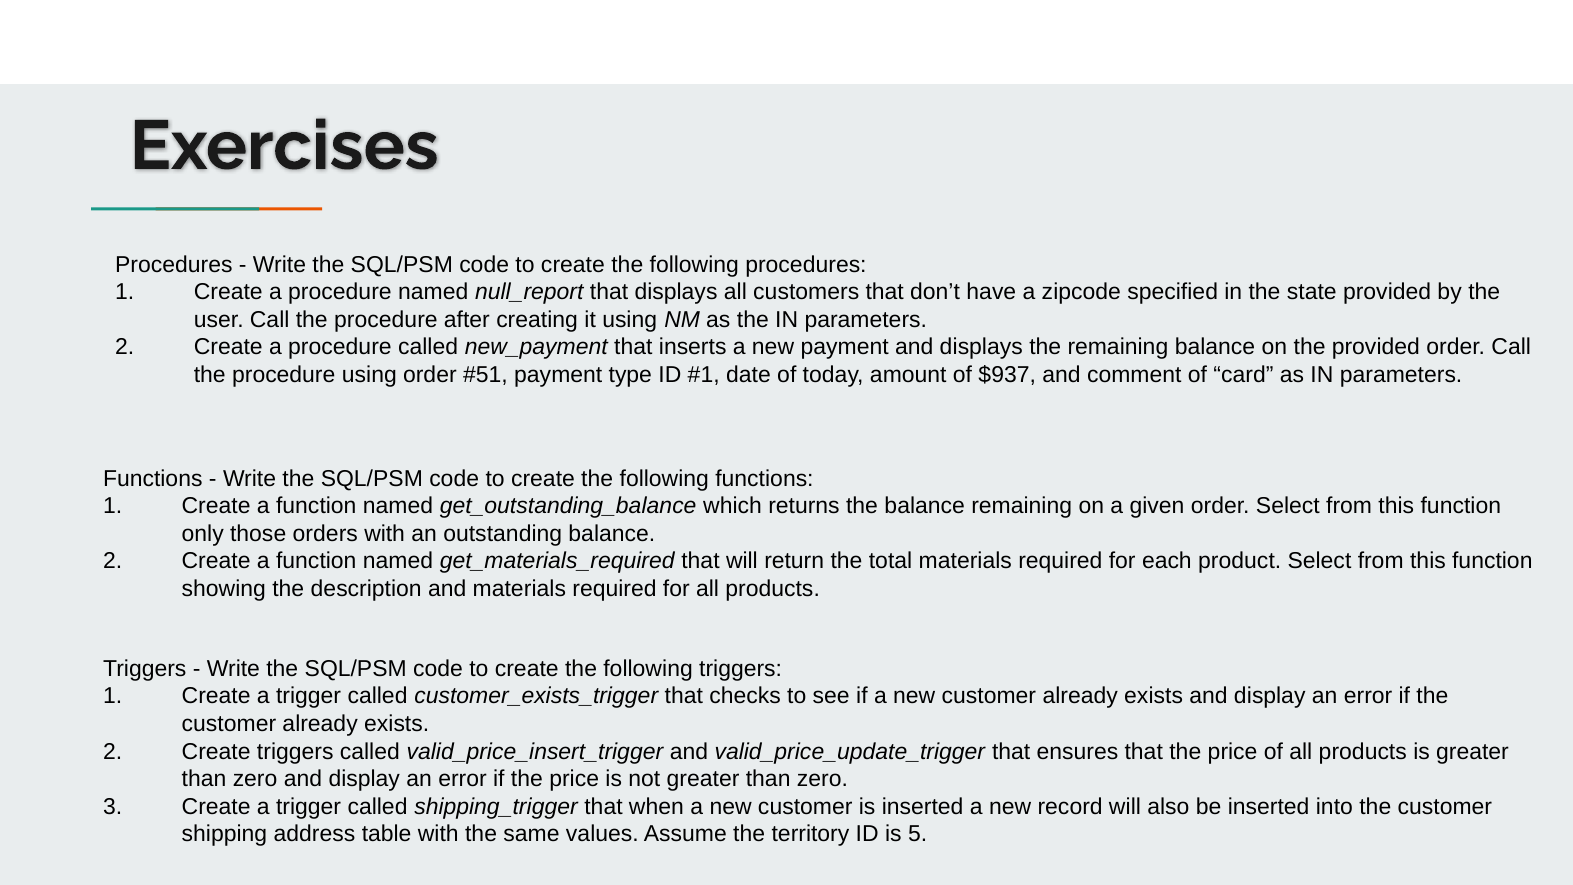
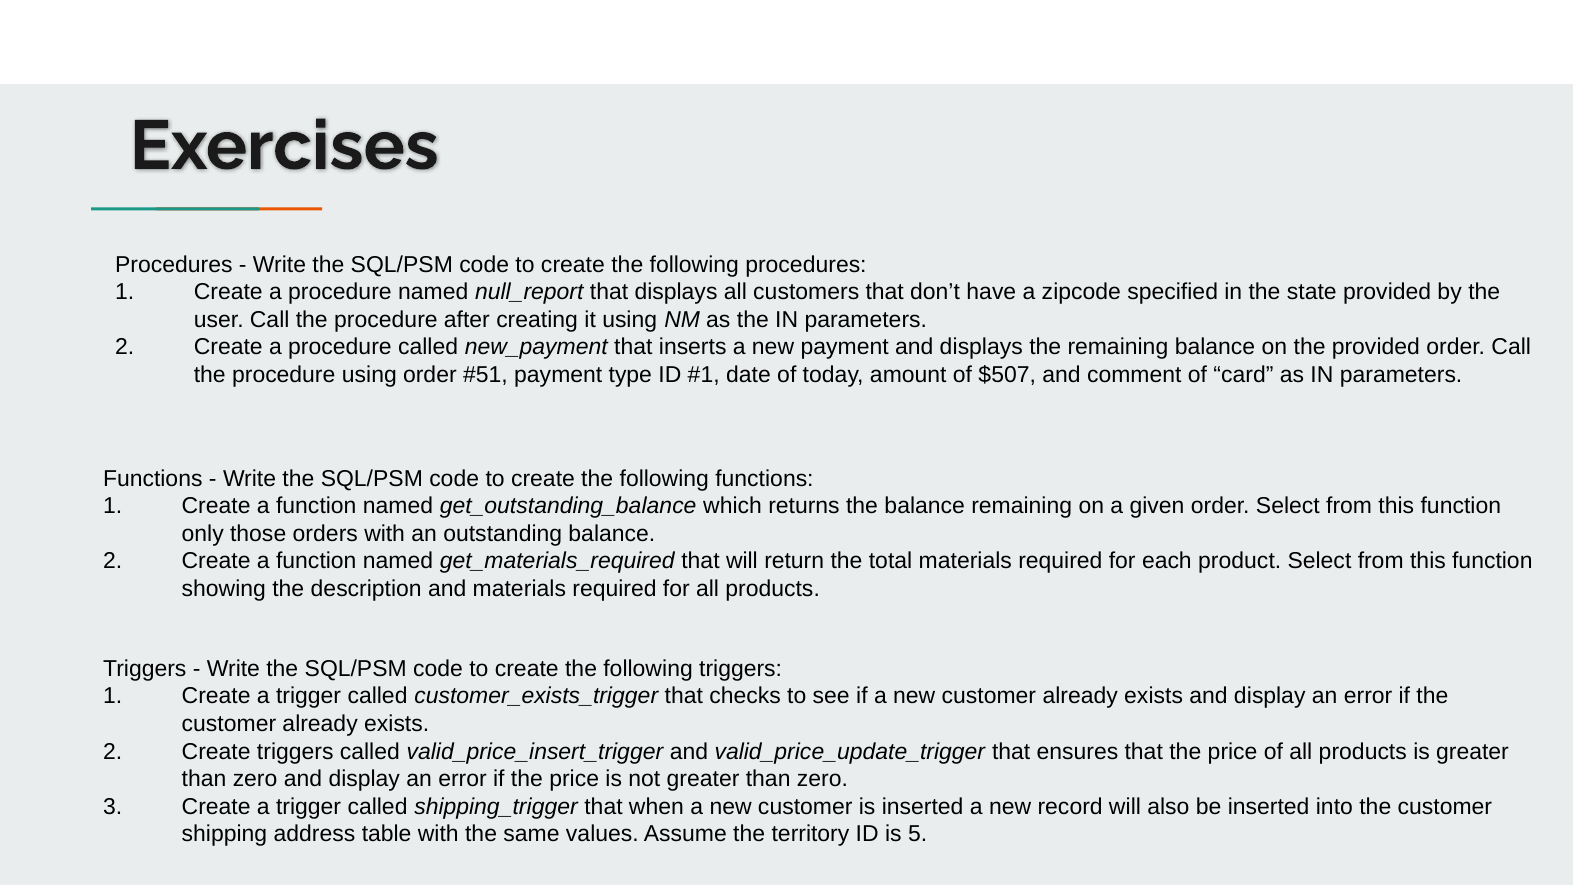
$937: $937 -> $507
